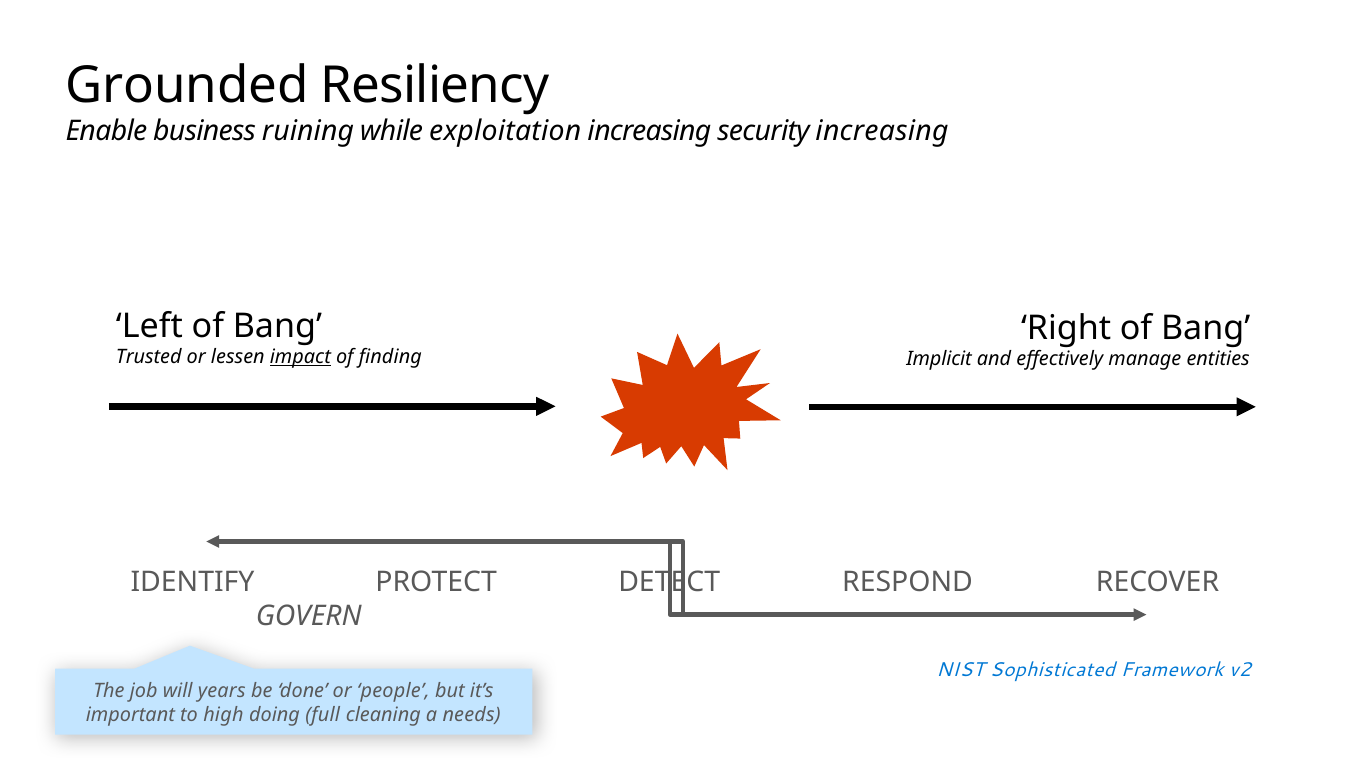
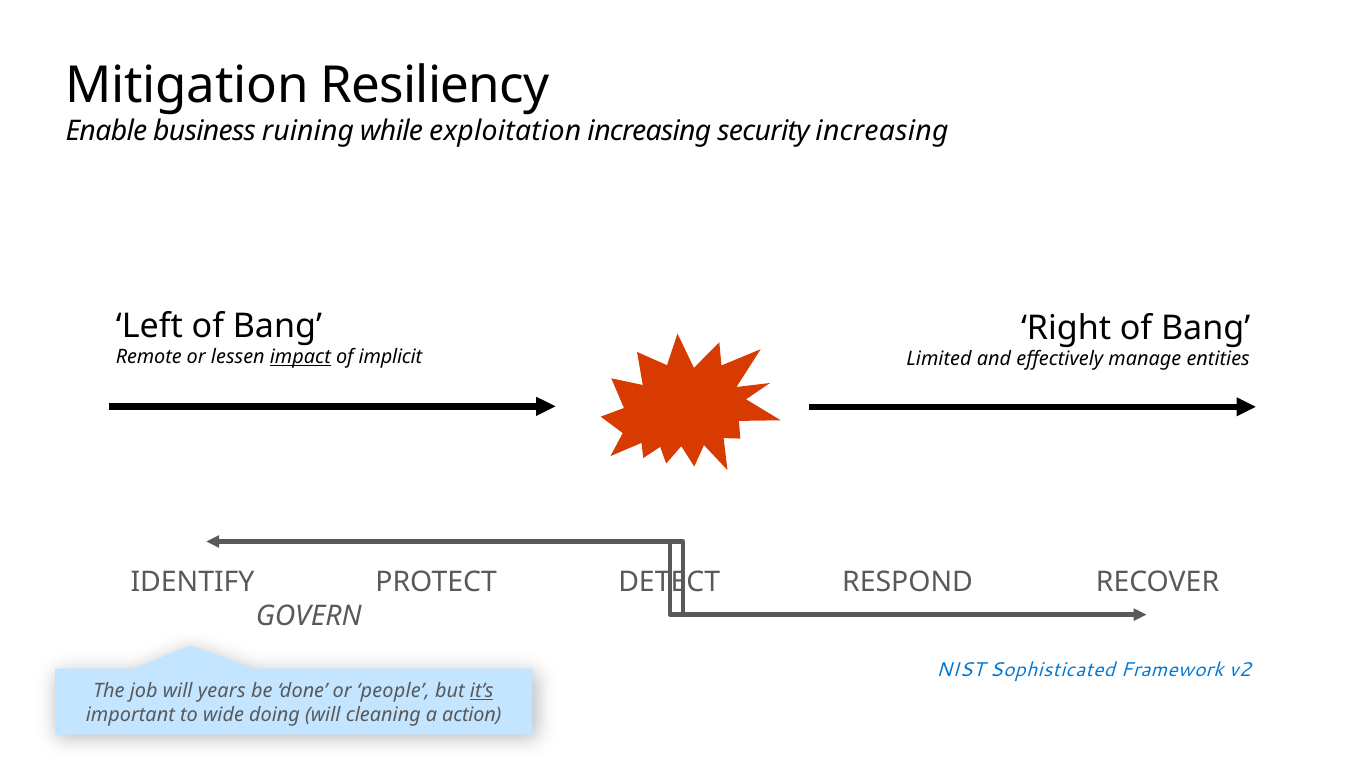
Grounded: Grounded -> Mitigation
Trusted: Trusted -> Remote
finding: finding -> implicit
Implicit: Implicit -> Limited
it’s underline: none -> present
high: high -> wide
doing full: full -> will
needs: needs -> action
